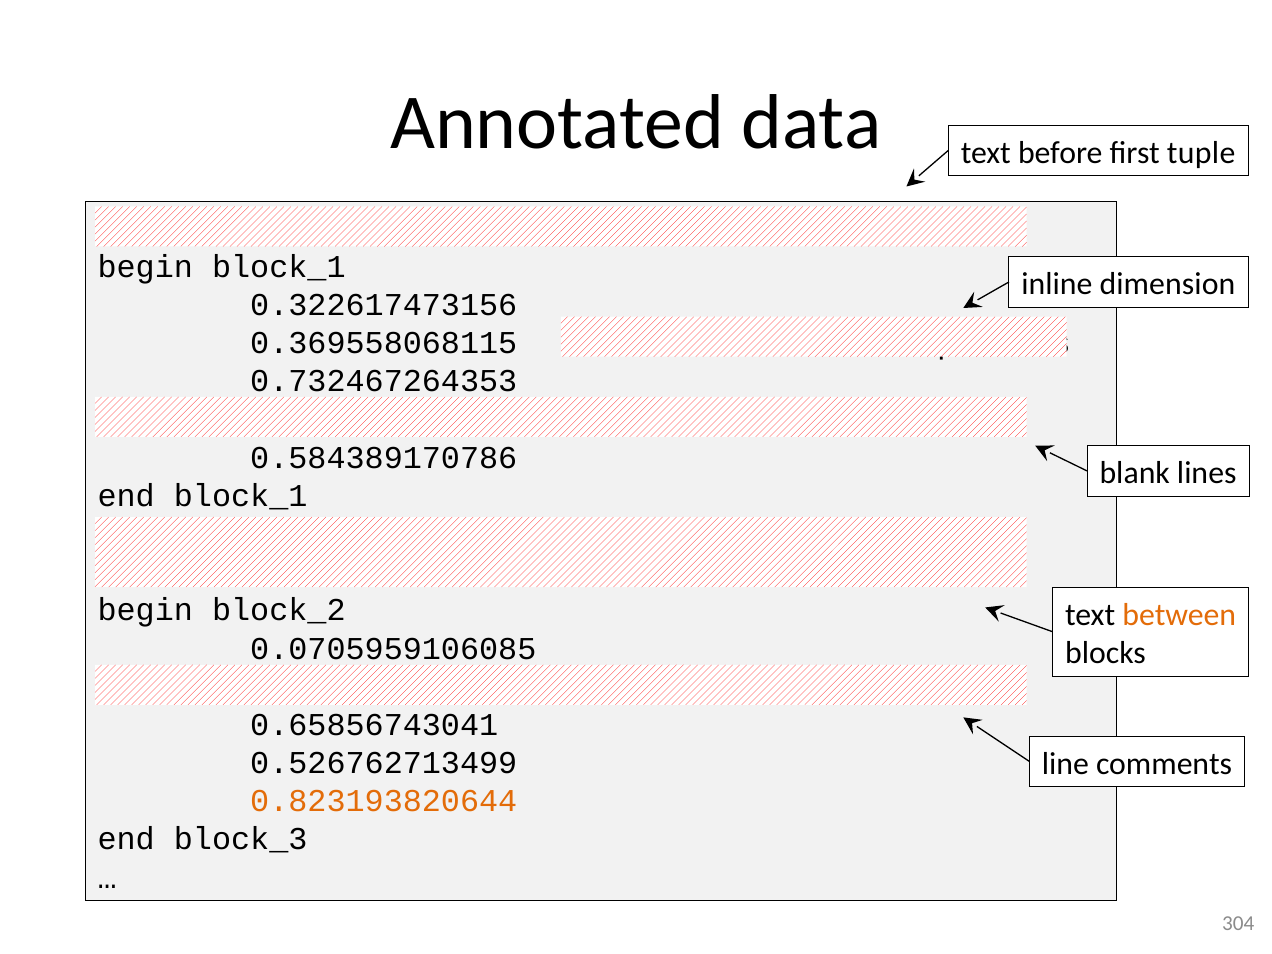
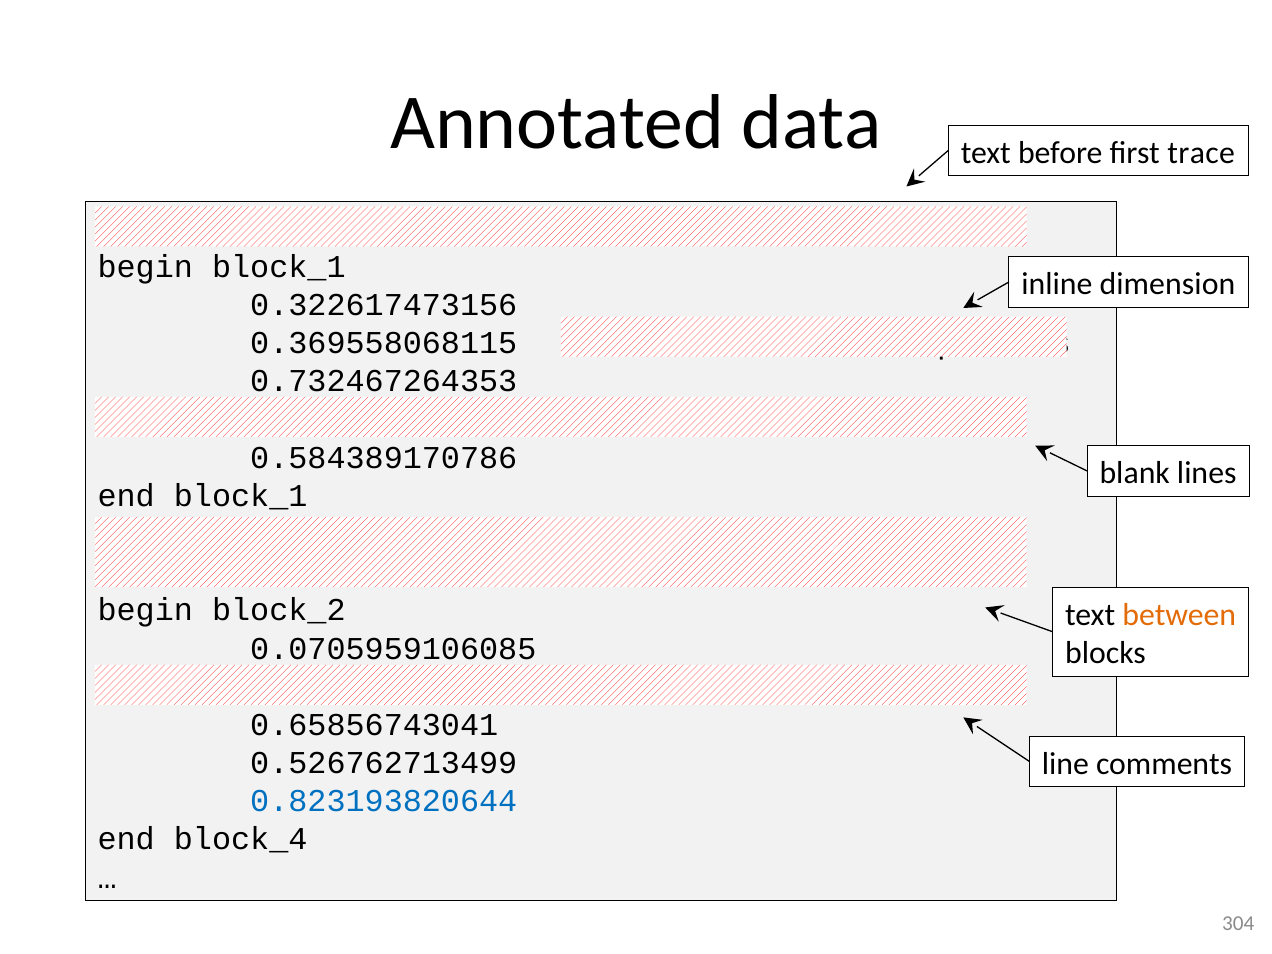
tuple: tuple -> trace
0.823193820644 colour: orange -> blue
block_3: block_3 -> block_4
